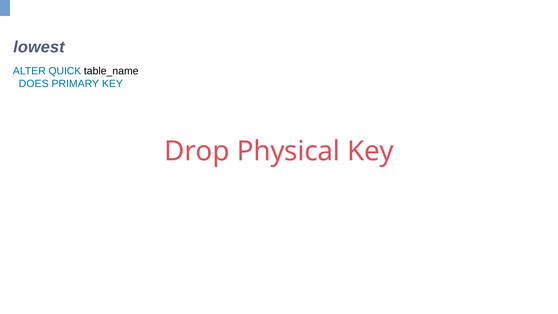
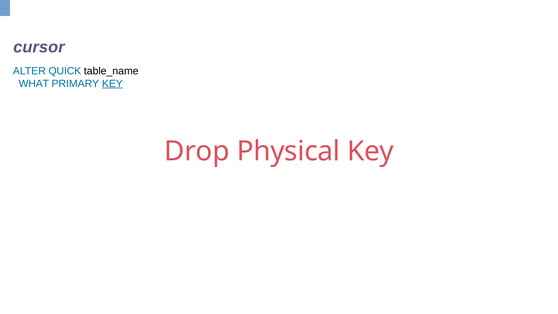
lowest: lowest -> cursor
DOES: DOES -> WHAT
KEY at (112, 84) underline: none -> present
